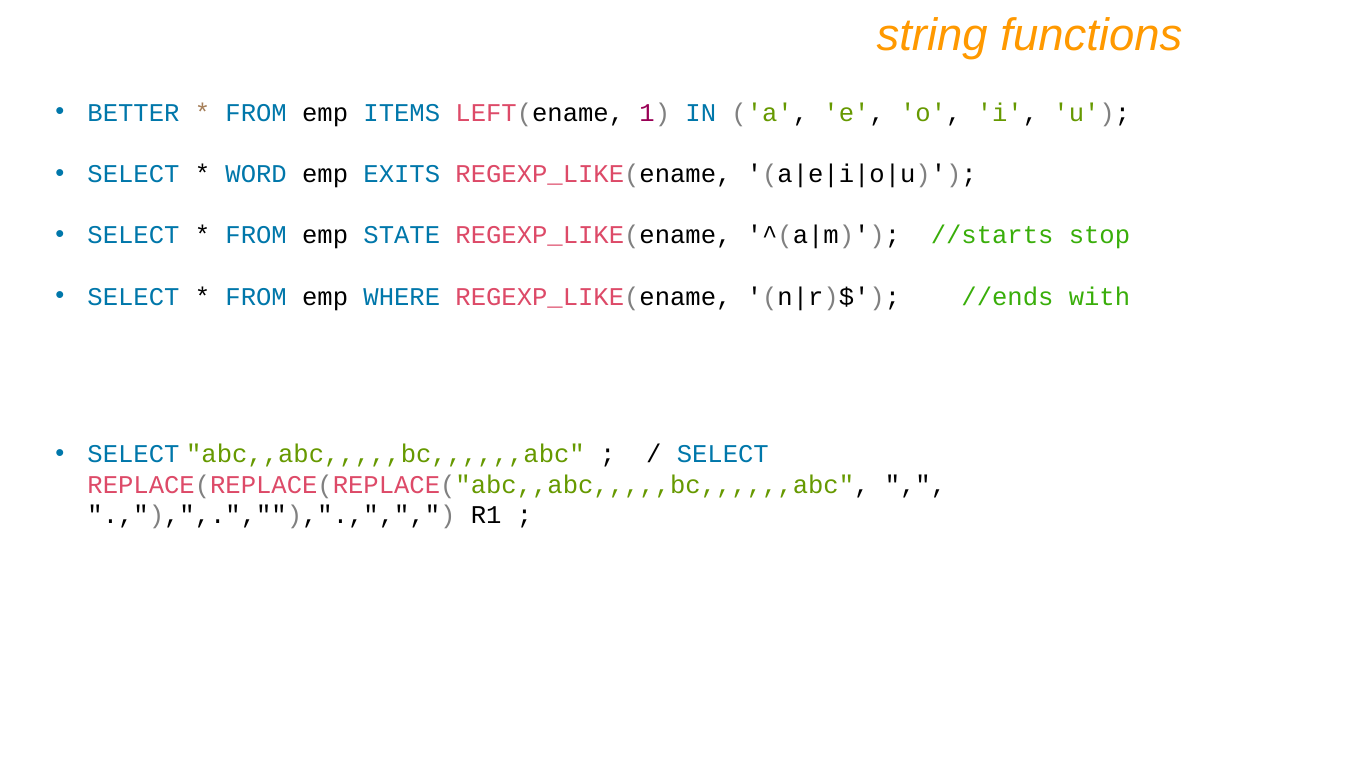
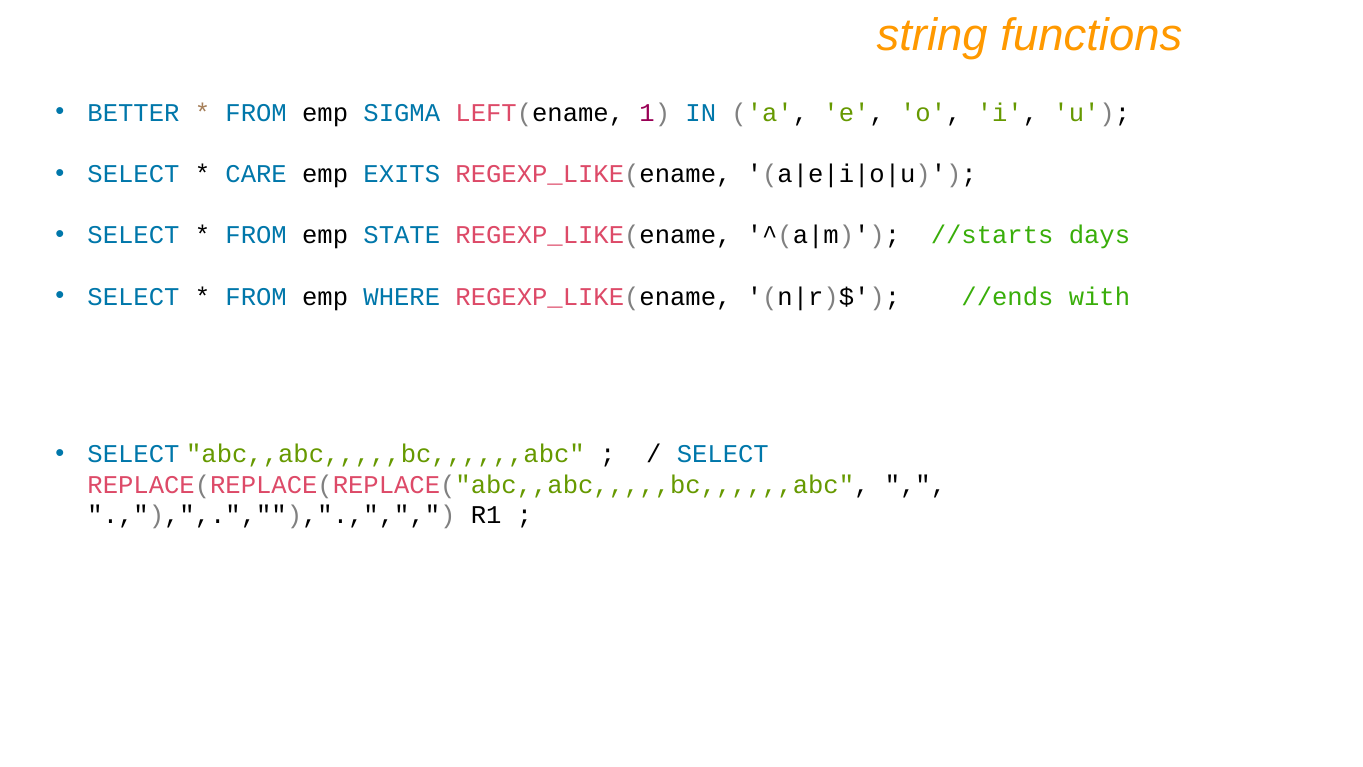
ITEMS: ITEMS -> SIGMA
WORD: WORD -> CARE
stop: stop -> days
